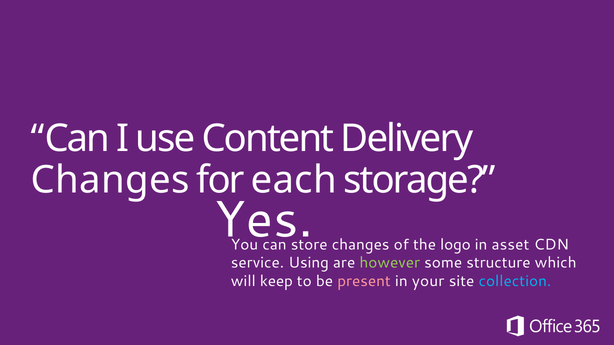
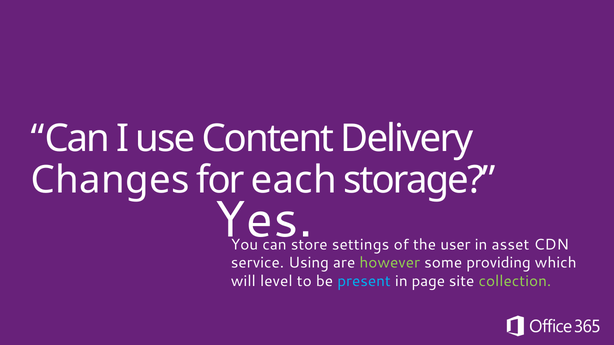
changes at (361, 245): changes -> settings
logo: logo -> user
structure: structure -> providing
keep: keep -> level
present colour: pink -> light blue
your: your -> page
collection colour: light blue -> light green
